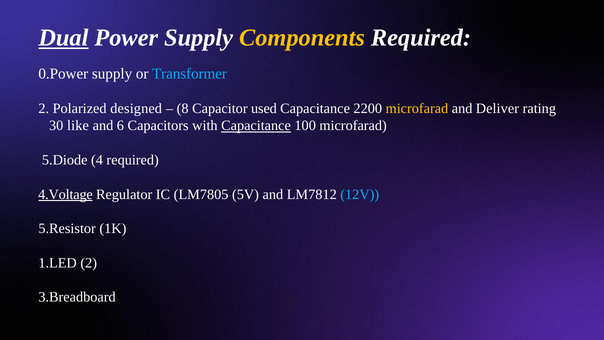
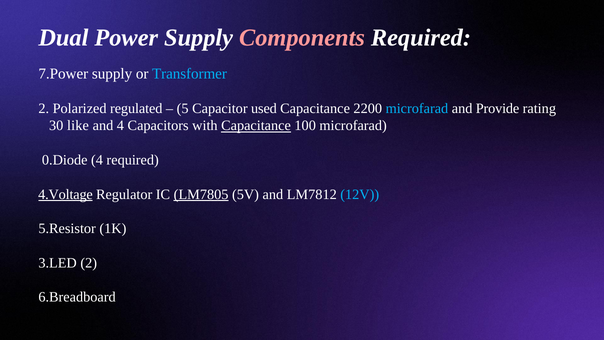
Dual underline: present -> none
Components colour: yellow -> pink
0.Power: 0.Power -> 7.Power
designed: designed -> regulated
8: 8 -> 5
microfarad at (417, 109) colour: yellow -> light blue
Deliver: Deliver -> Provide
and 6: 6 -> 4
5.Diode: 5.Diode -> 0.Diode
LM7805 underline: none -> present
1.LED: 1.LED -> 3.LED
3.Breadboard: 3.Breadboard -> 6.Breadboard
